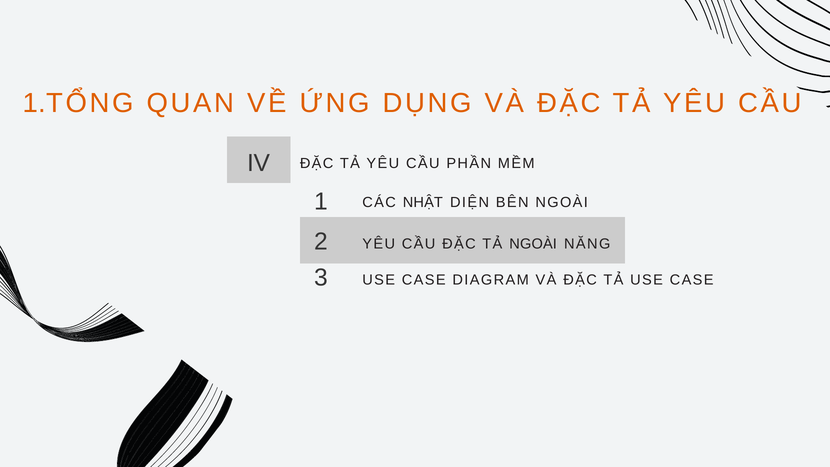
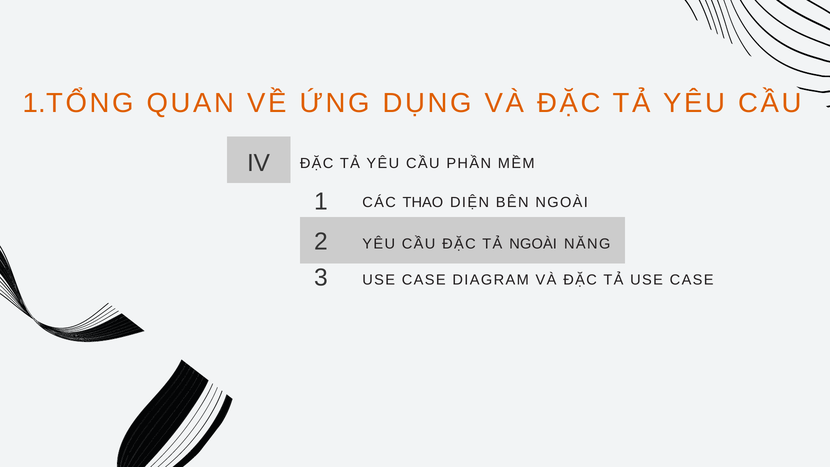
NHẬT: NHẬT -> THAO
